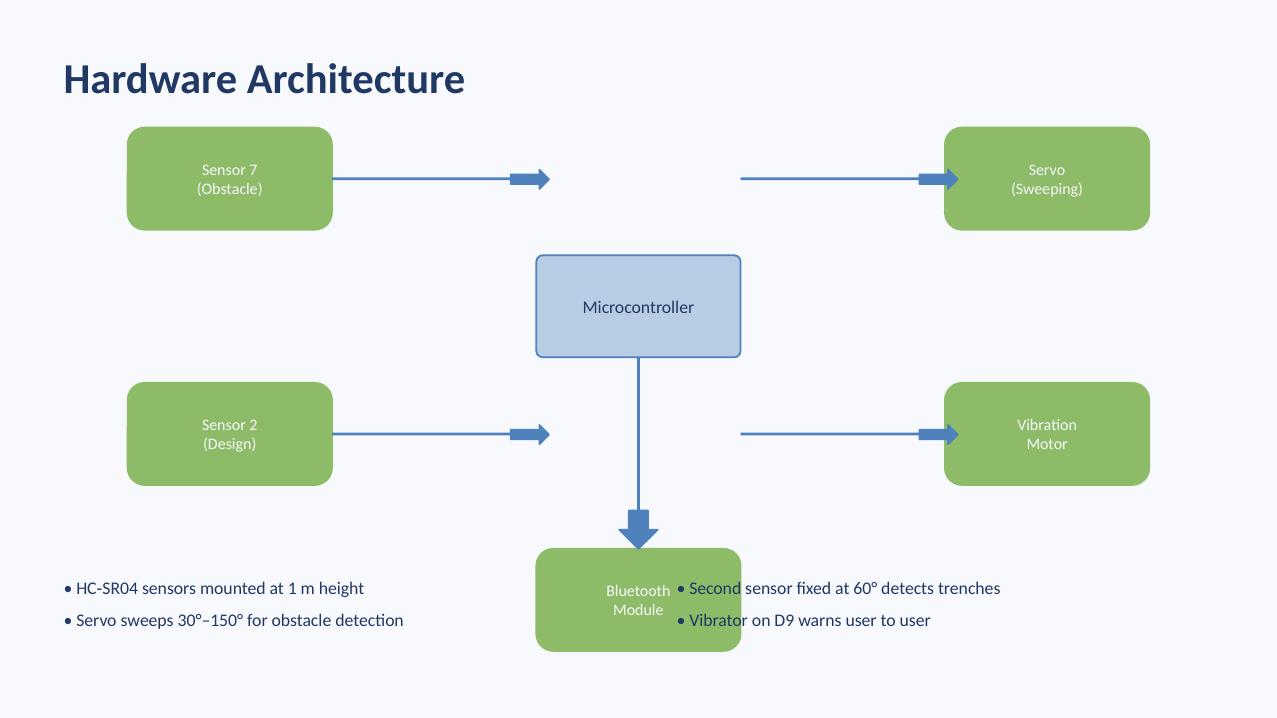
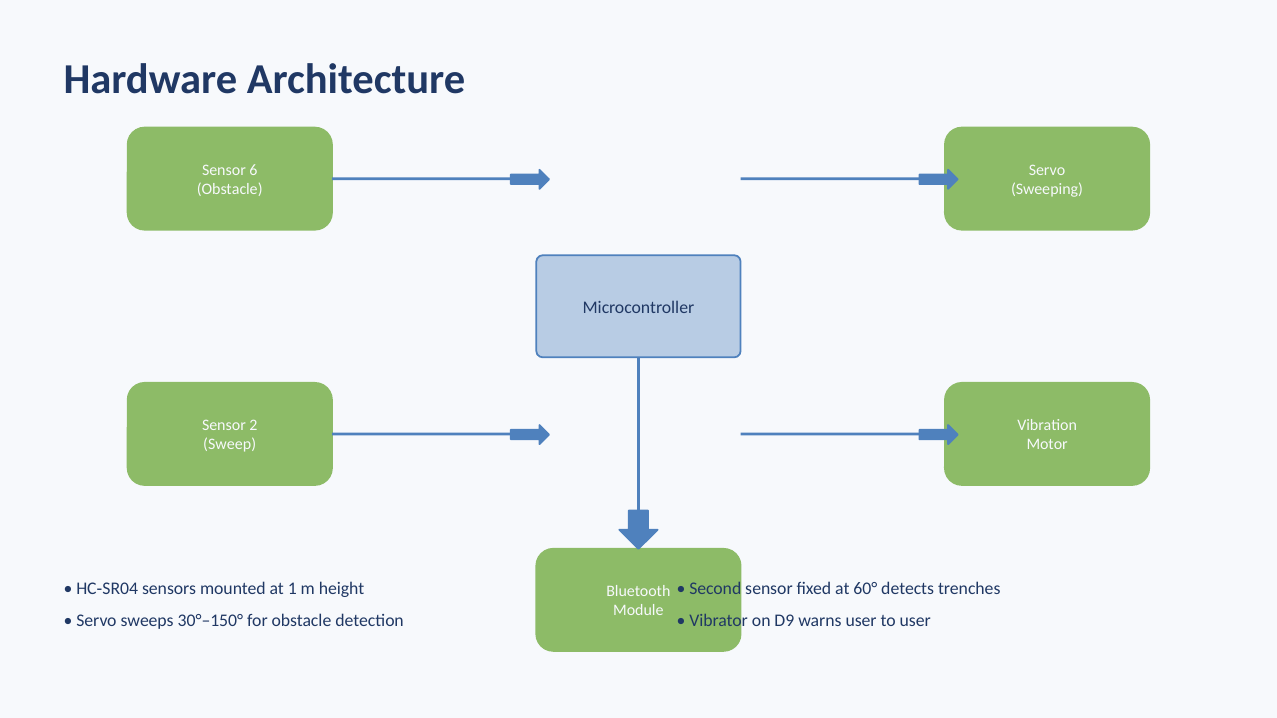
7: 7 -> 6
Design: Design -> Sweep
